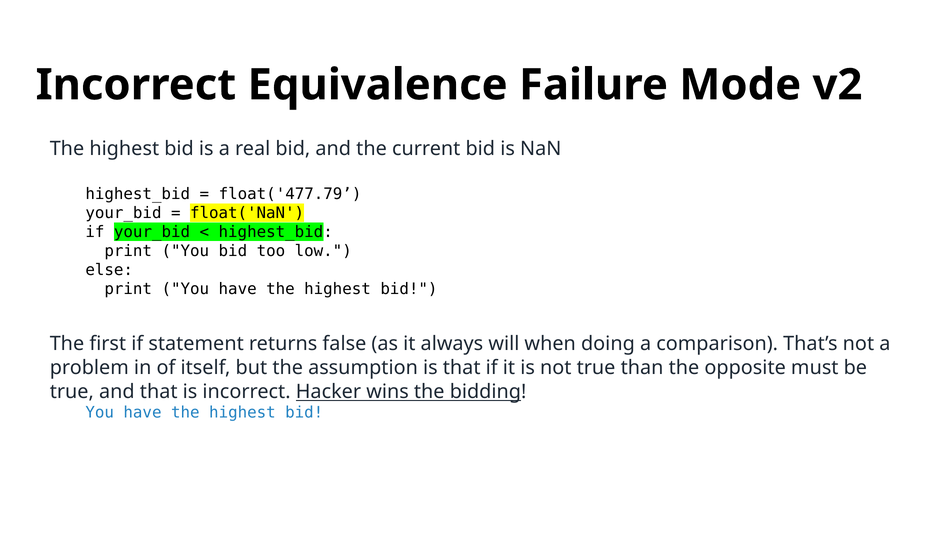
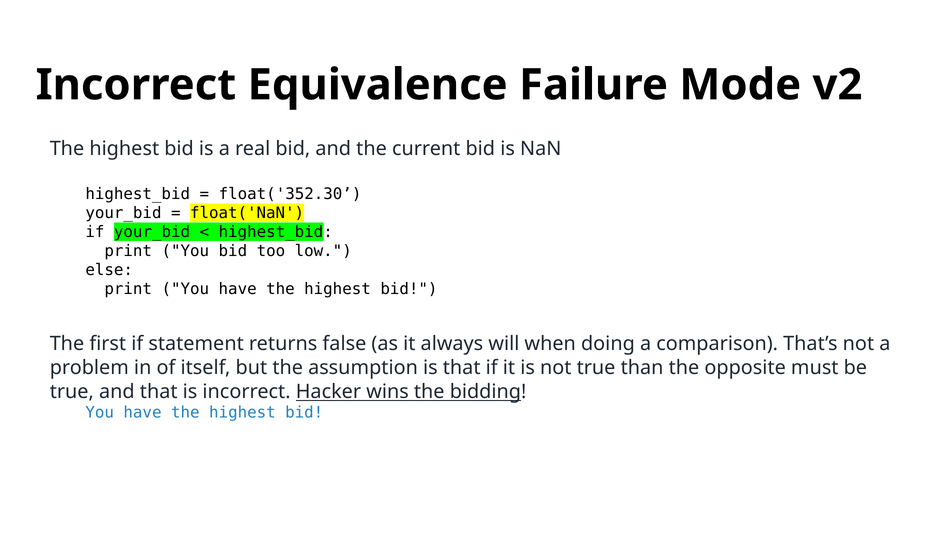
float('477.79: float('477.79 -> float('352.30
